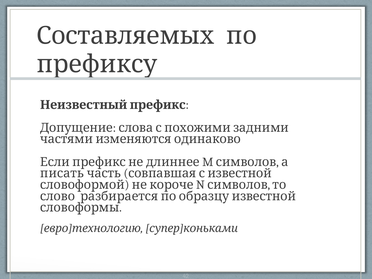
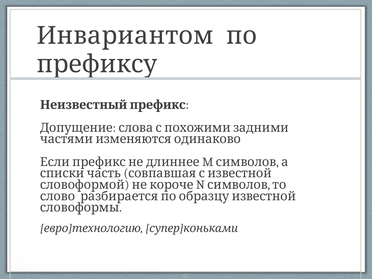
Составляемых: Составляемых -> Инвариантом
писать: писать -> списки
